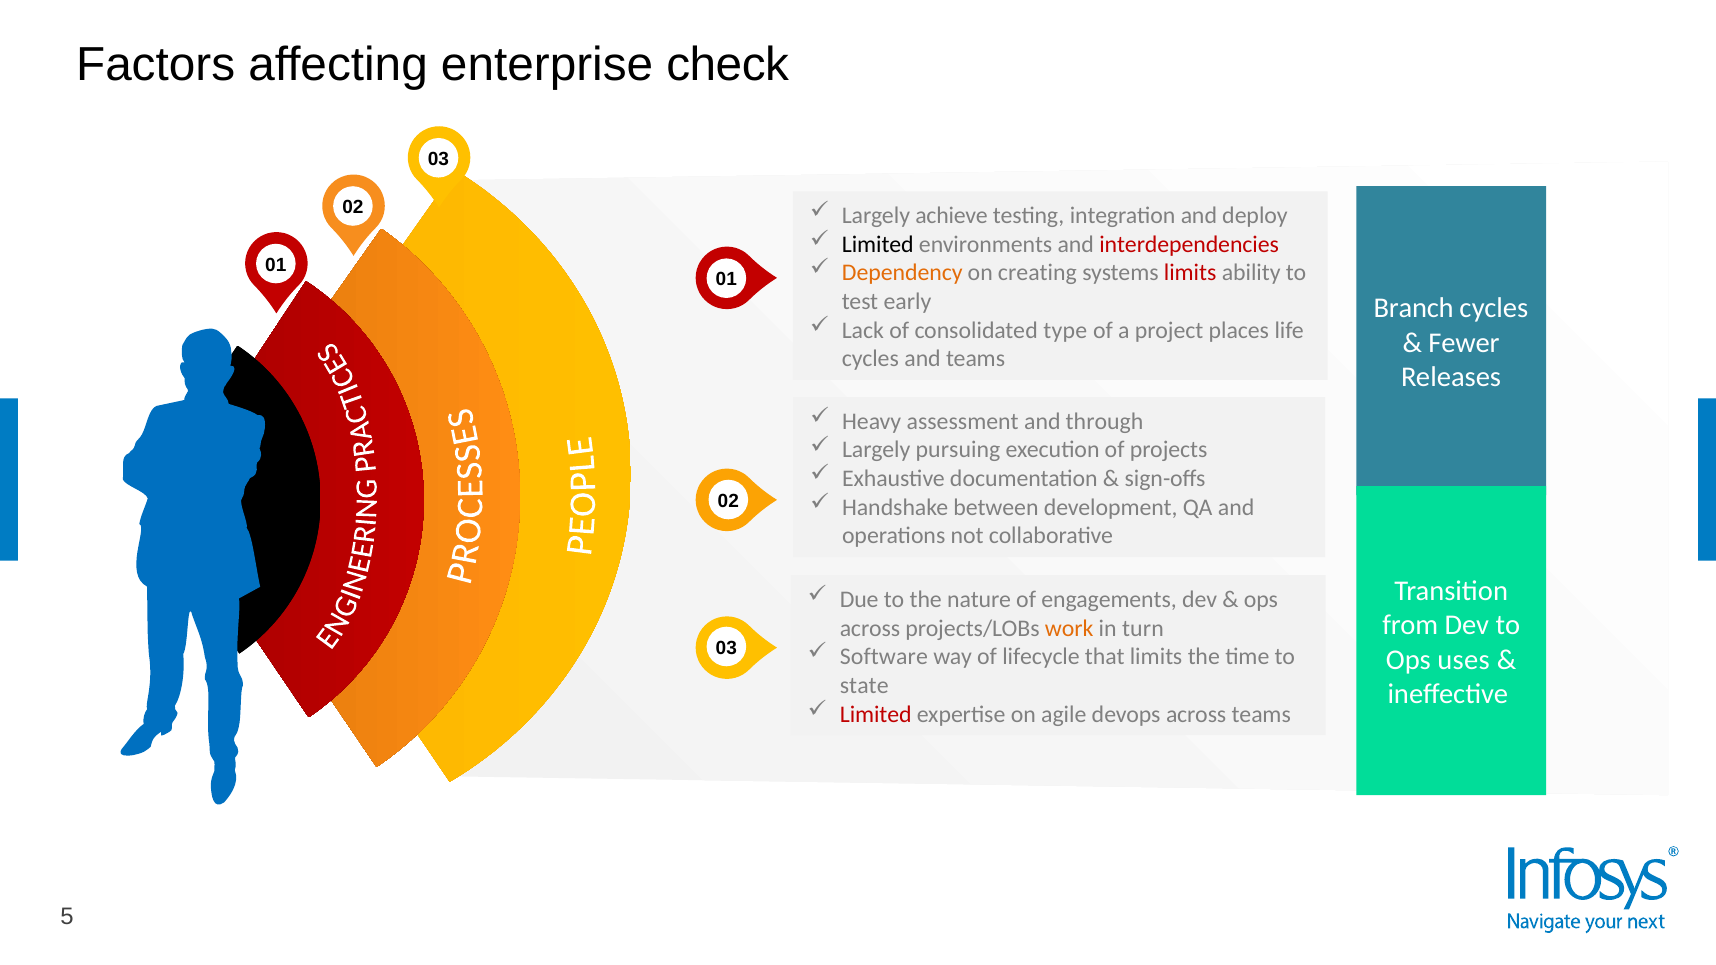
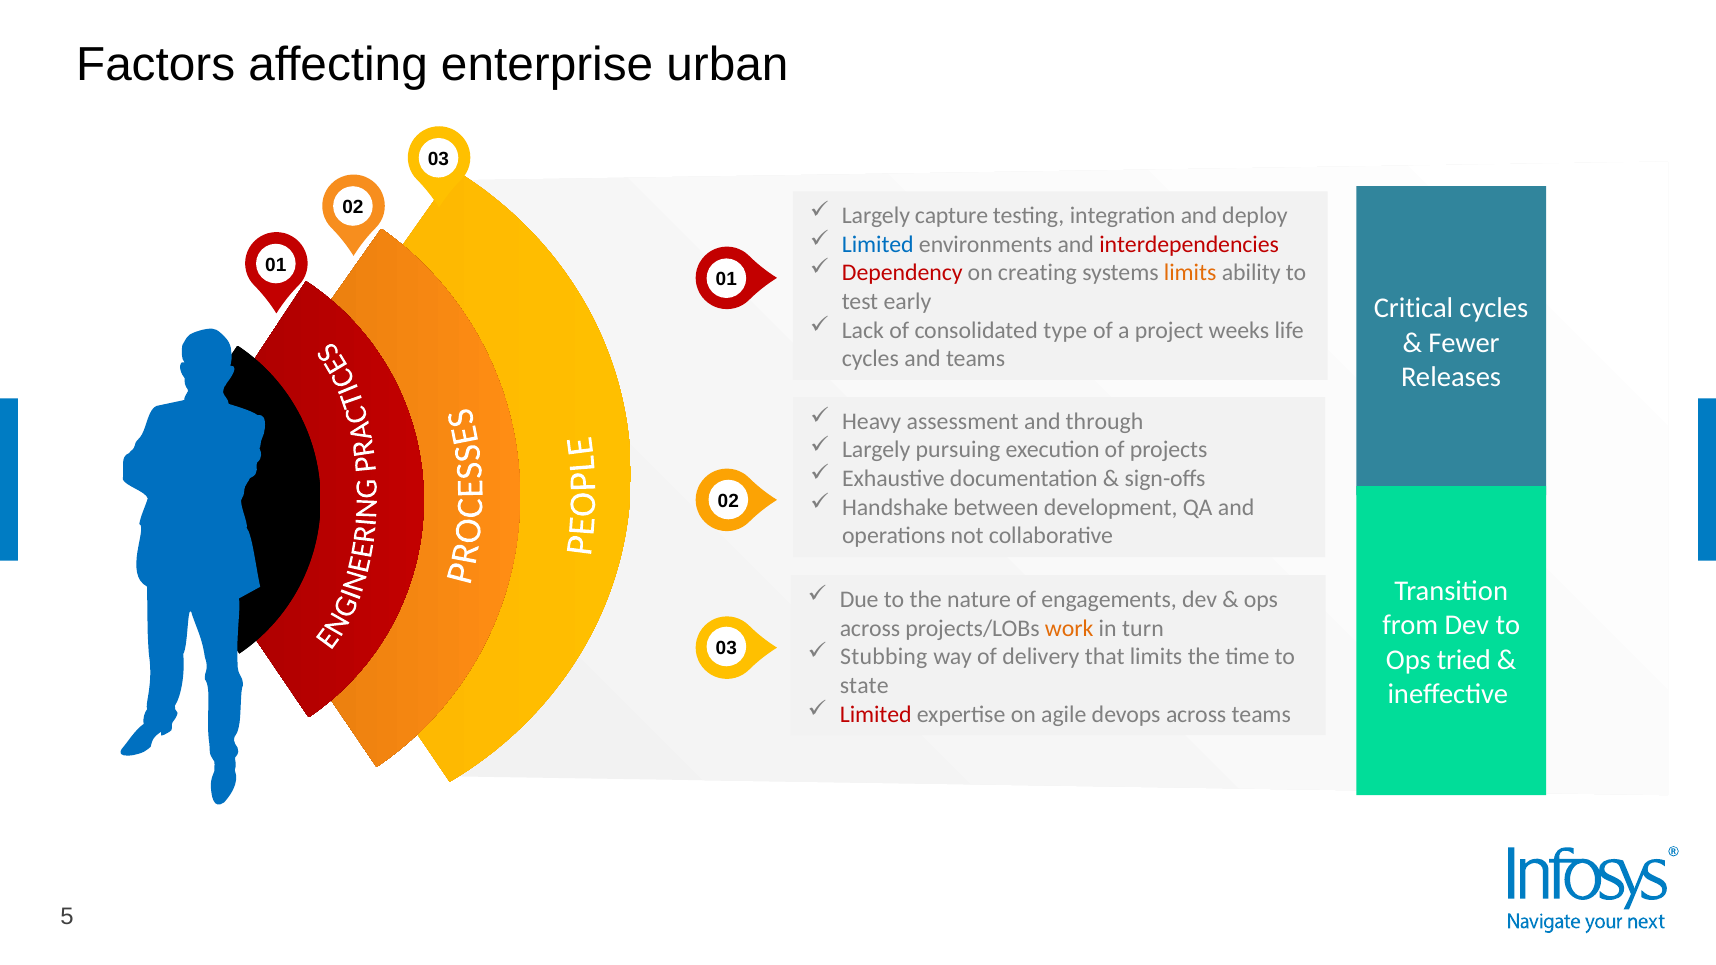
check: check -> urban
achieve: achieve -> capture
Limited at (878, 244) colour: black -> blue
Dependency colour: orange -> red
limits at (1190, 273) colour: red -> orange
Branch: Branch -> Critical
places: places -> weeks
Software: Software -> Stubbing
lifecycle: lifecycle -> delivery
uses: uses -> tried
